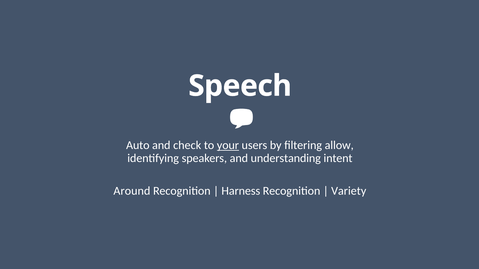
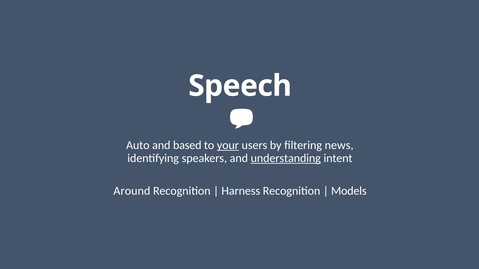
check: check -> based
allow: allow -> news
understanding underline: none -> present
Variety: Variety -> Models
